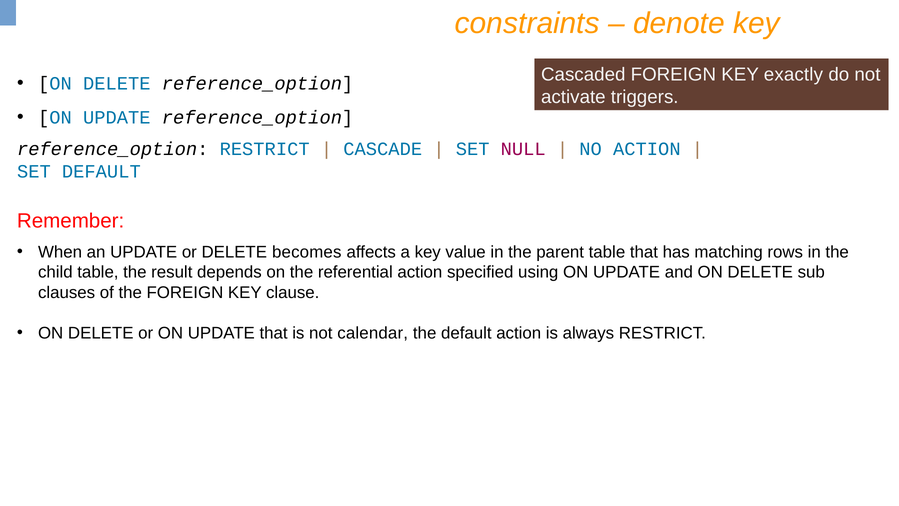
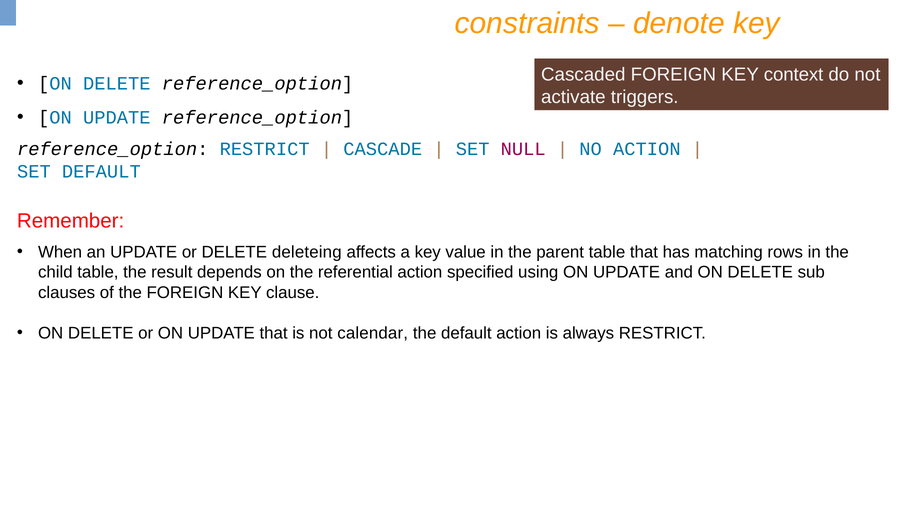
exactly: exactly -> context
becomes: becomes -> deleteing
